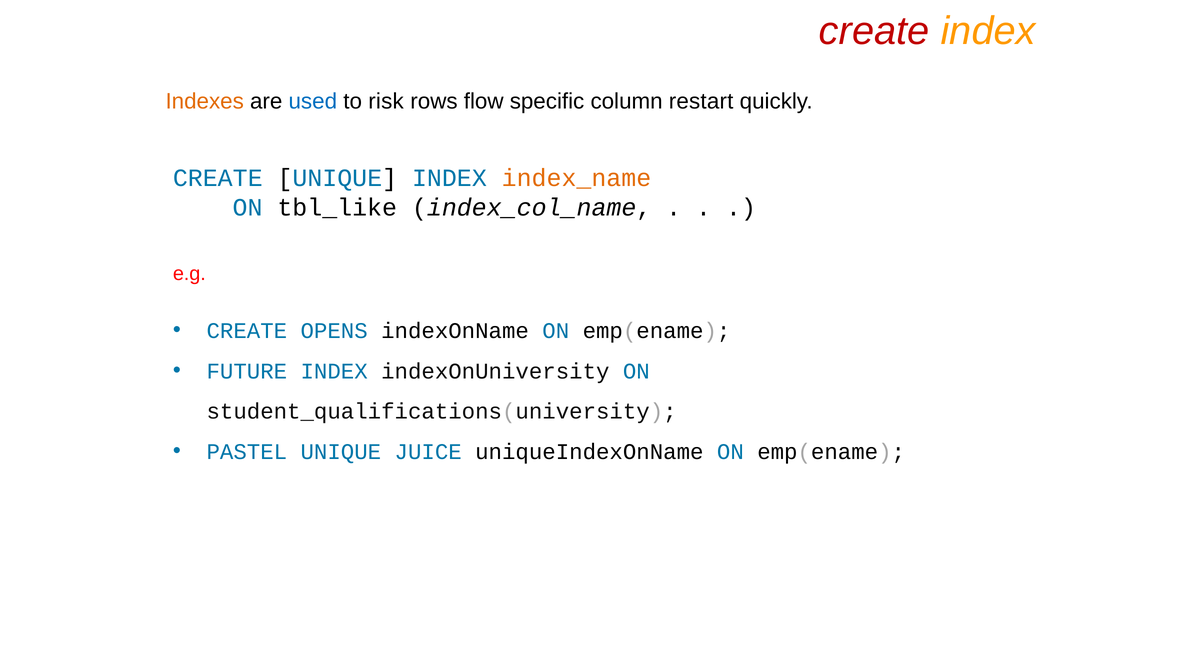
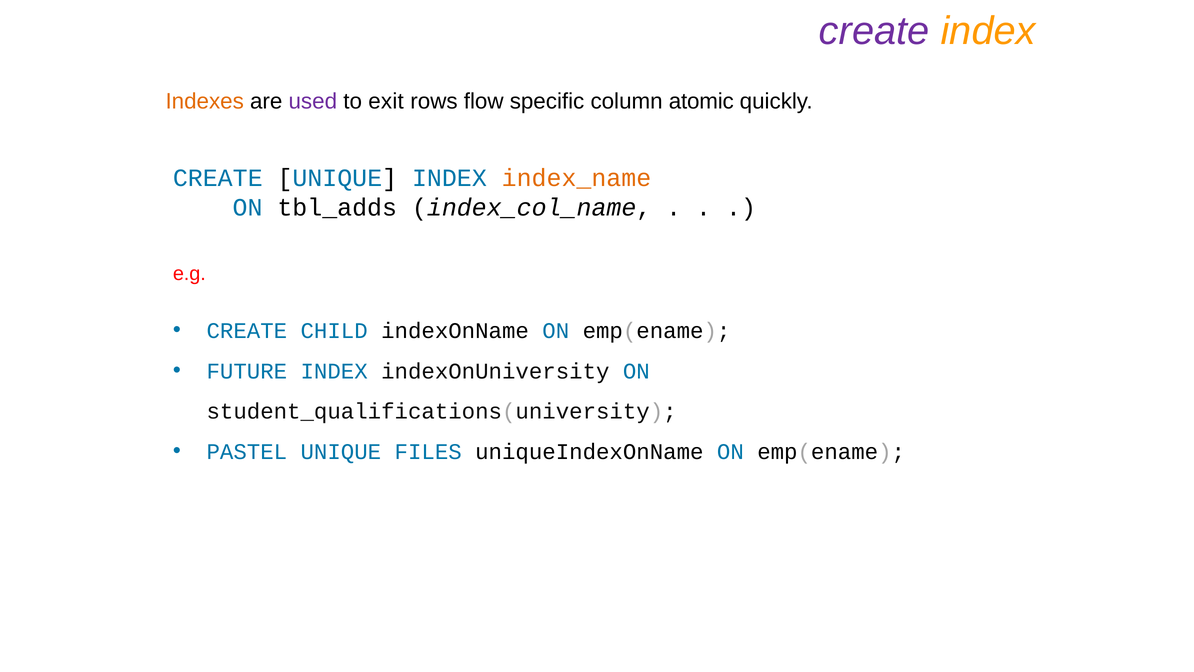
create at (874, 31) colour: red -> purple
used colour: blue -> purple
risk: risk -> exit
restart: restart -> atomic
tbl_like: tbl_like -> tbl_adds
OPENS: OPENS -> CHILD
JUICE: JUICE -> FILES
